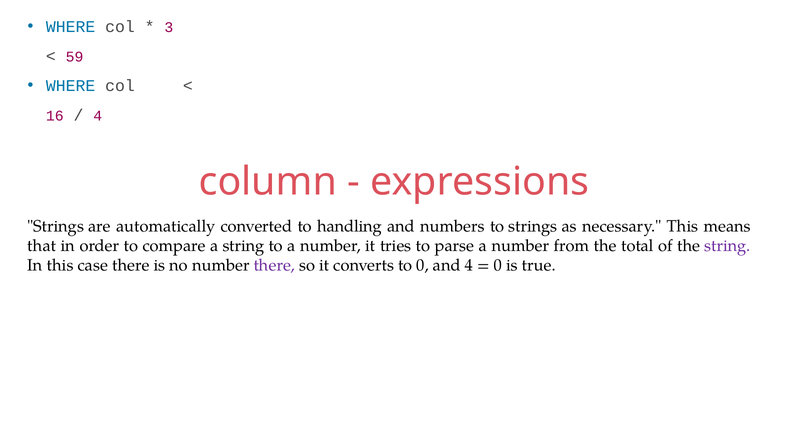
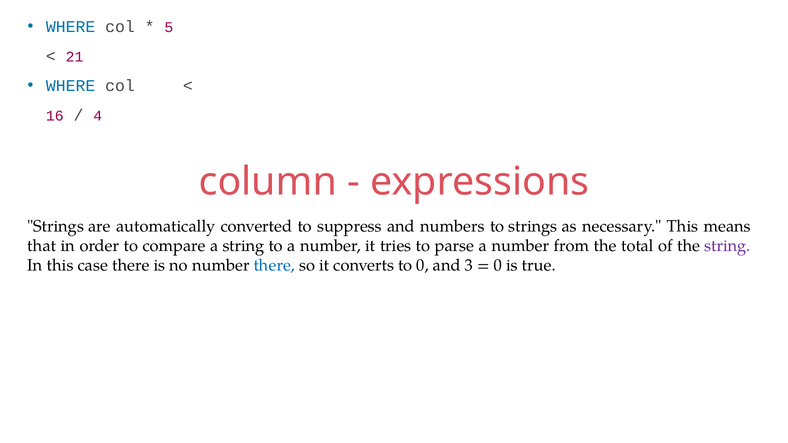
3: 3 -> 5
59: 59 -> 21
handling: handling -> suppress
there at (274, 266) colour: purple -> blue
and 4: 4 -> 3
